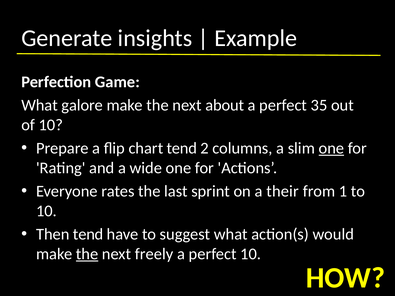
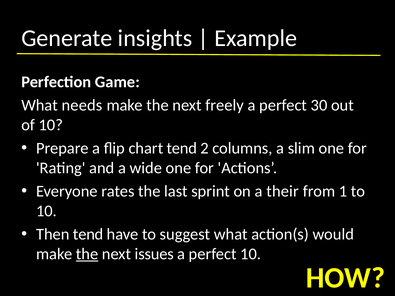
galore: galore -> needs
about: about -> freely
35: 35 -> 30
one at (331, 148) underline: present -> none
freely: freely -> issues
